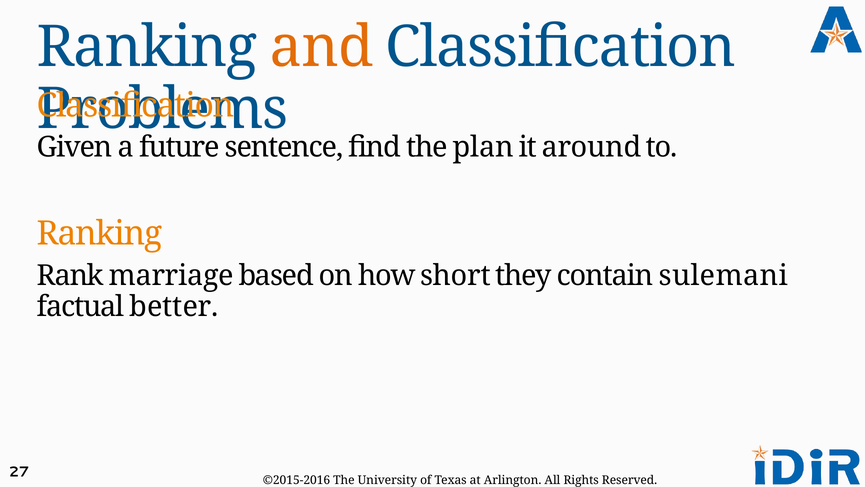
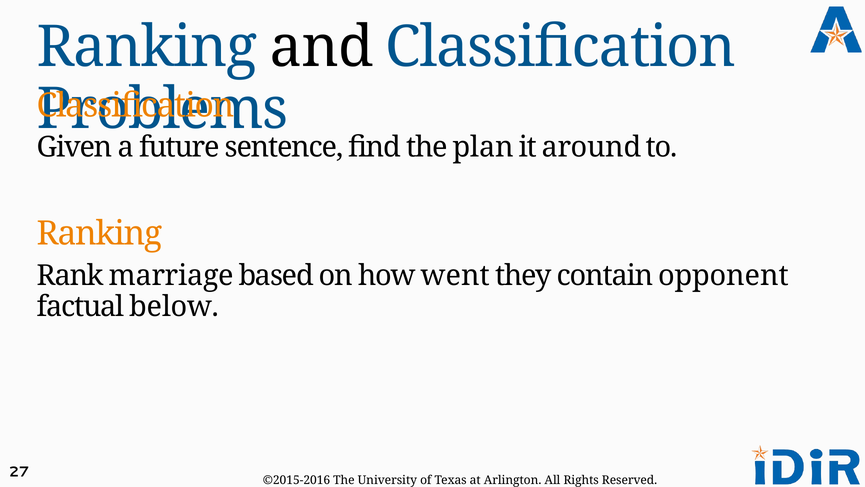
and colour: orange -> black
short: short -> went
sulemani: sulemani -> opponent
better: better -> below
